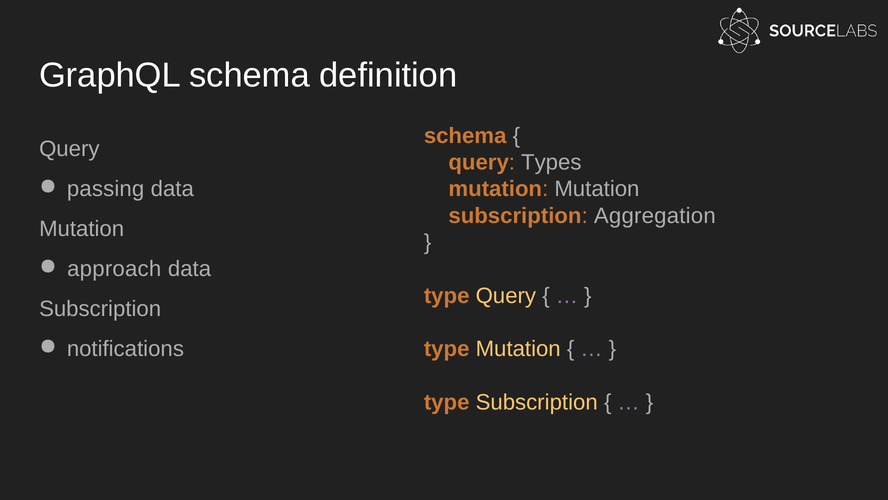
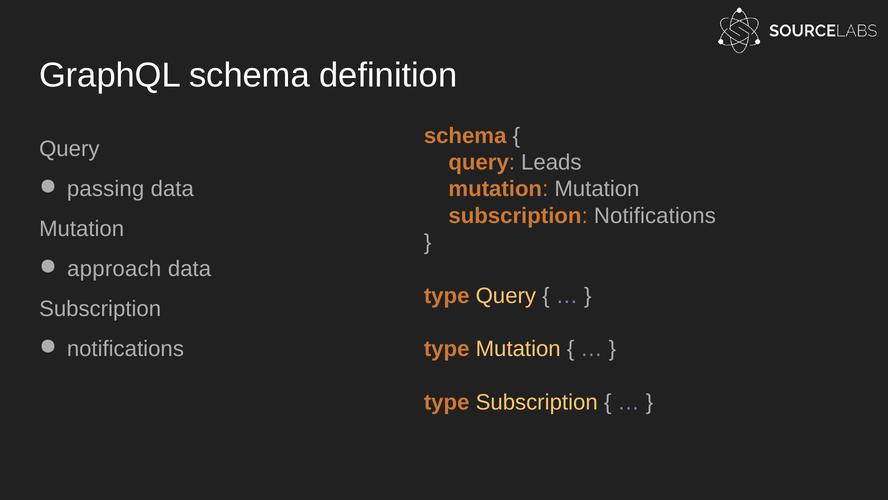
Types: Types -> Leads
subscription Aggregation: Aggregation -> Notifications
